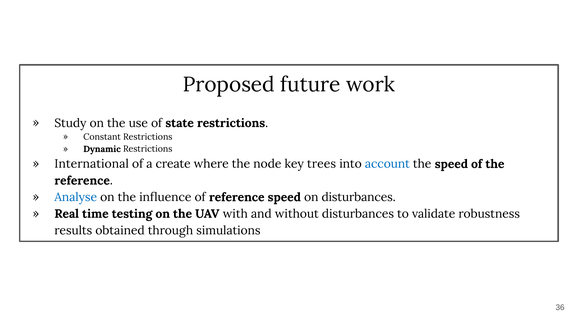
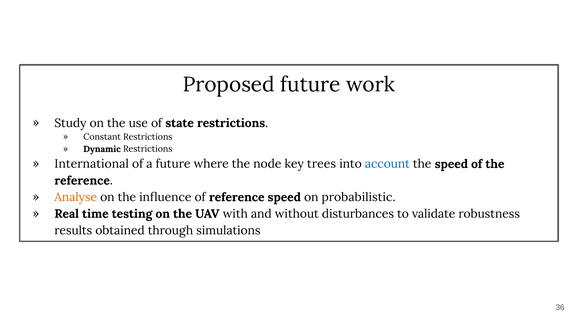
a create: create -> future
Analyse colour: blue -> orange
on disturbances: disturbances -> probabilistic
